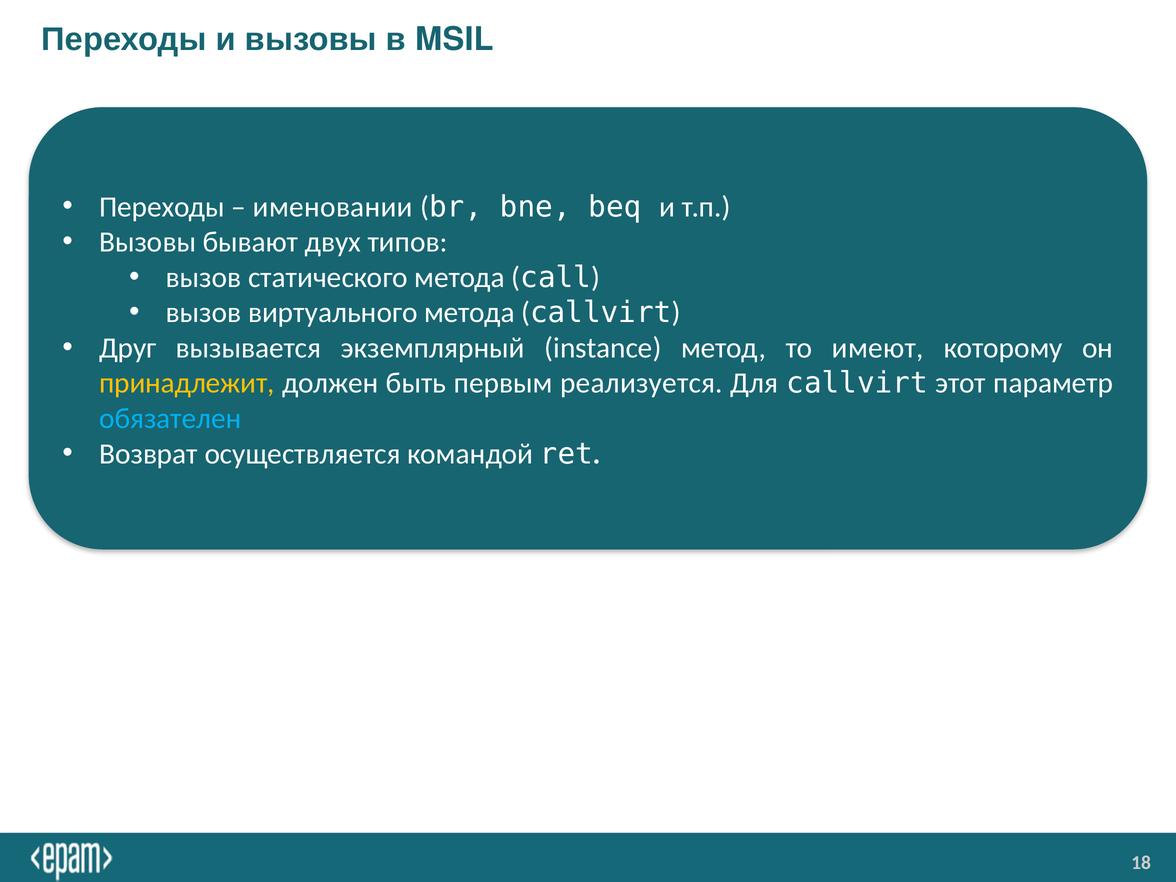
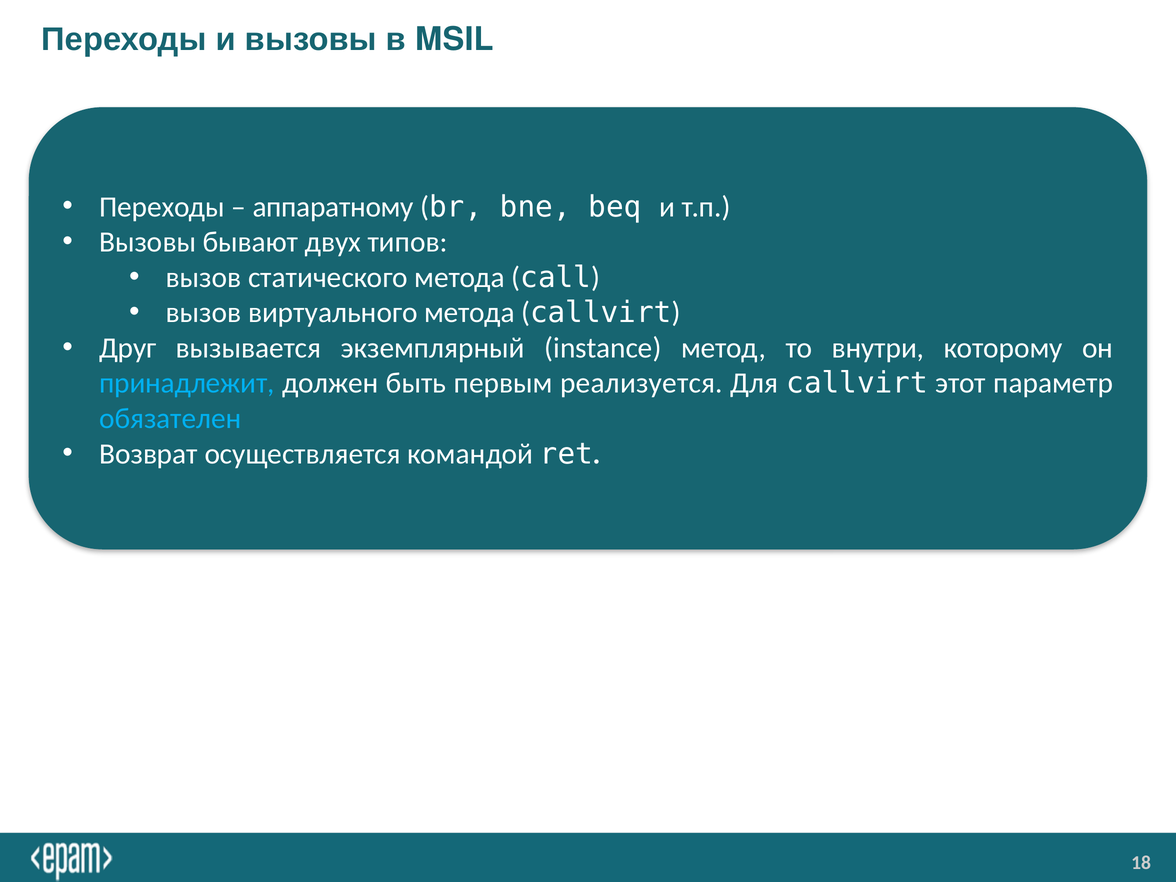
именовании: именовании -> аппаратному
имеют: имеют -> внутри
принадлежит colour: yellow -> light blue
